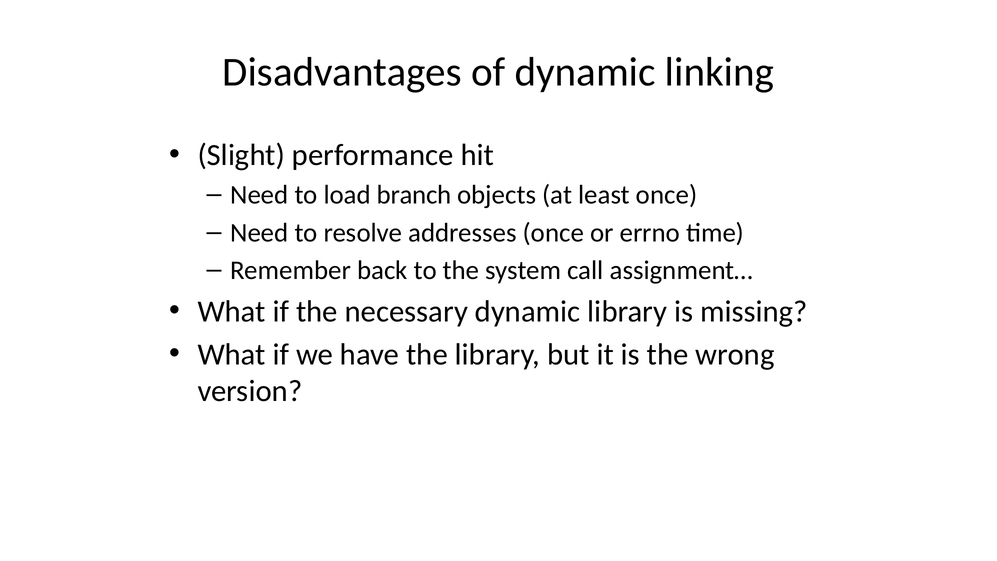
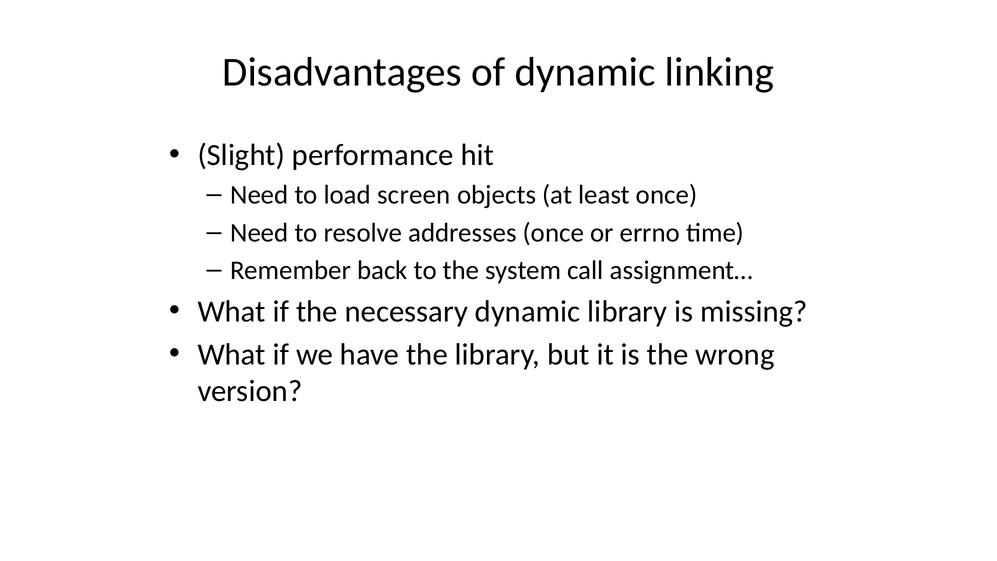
branch: branch -> screen
